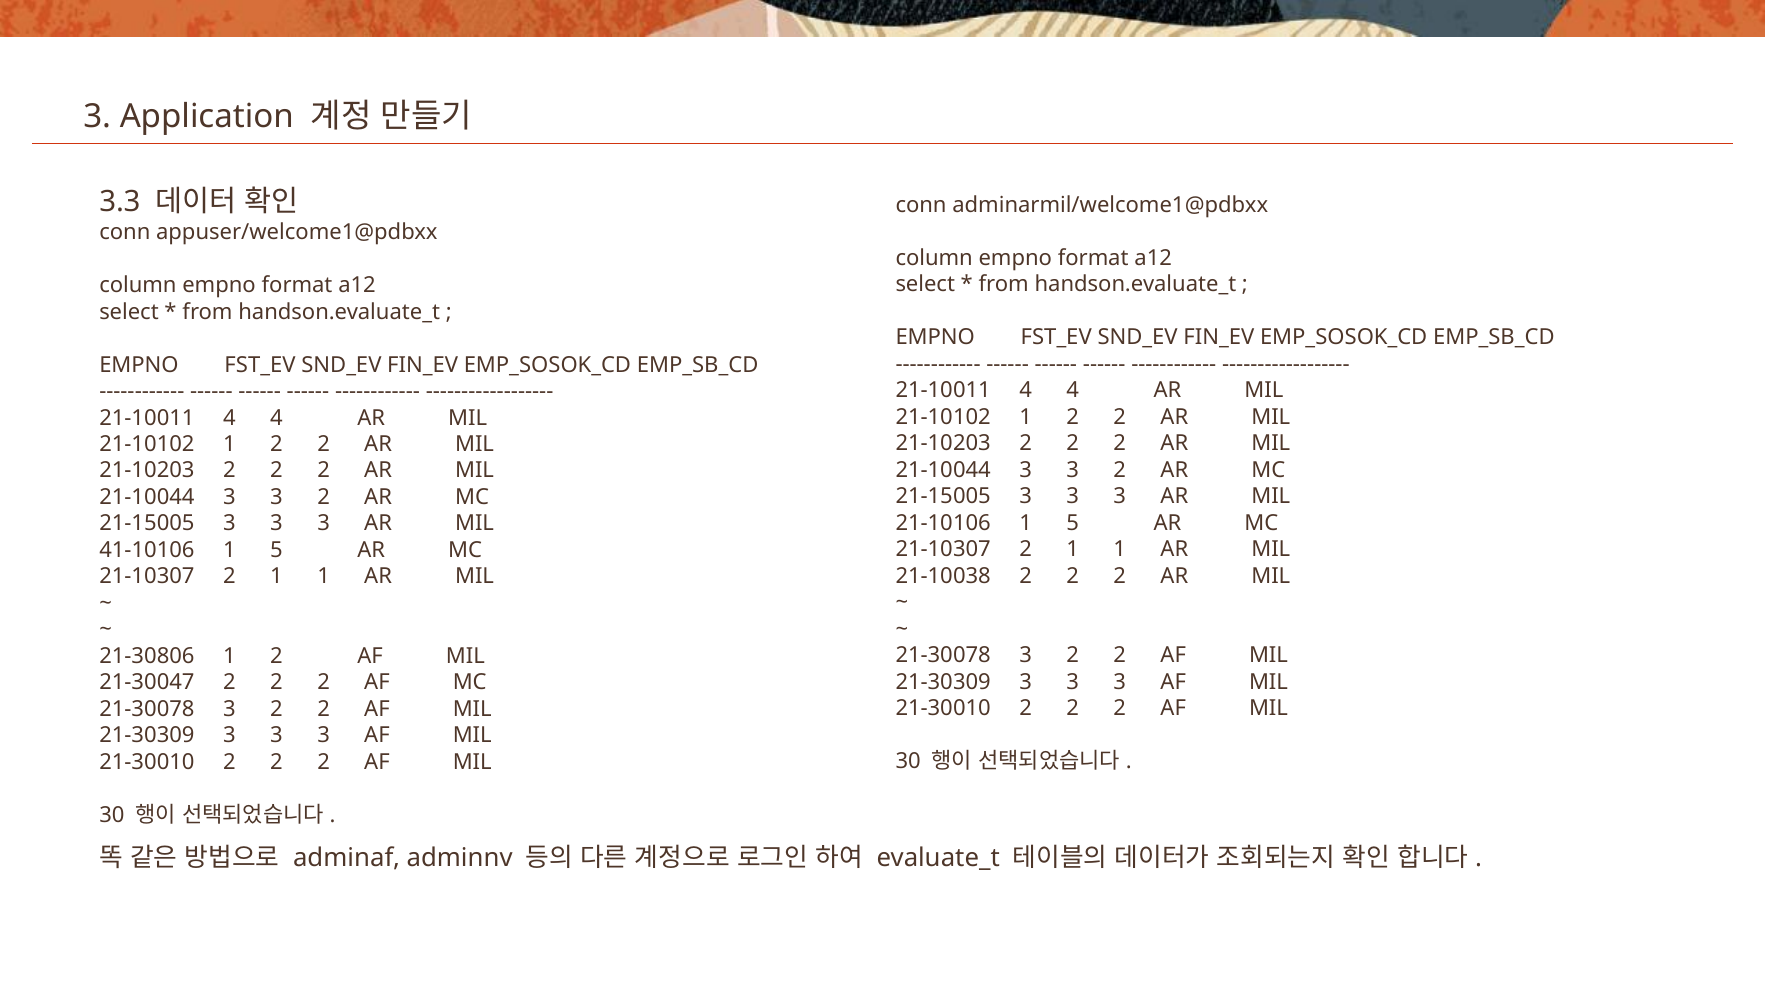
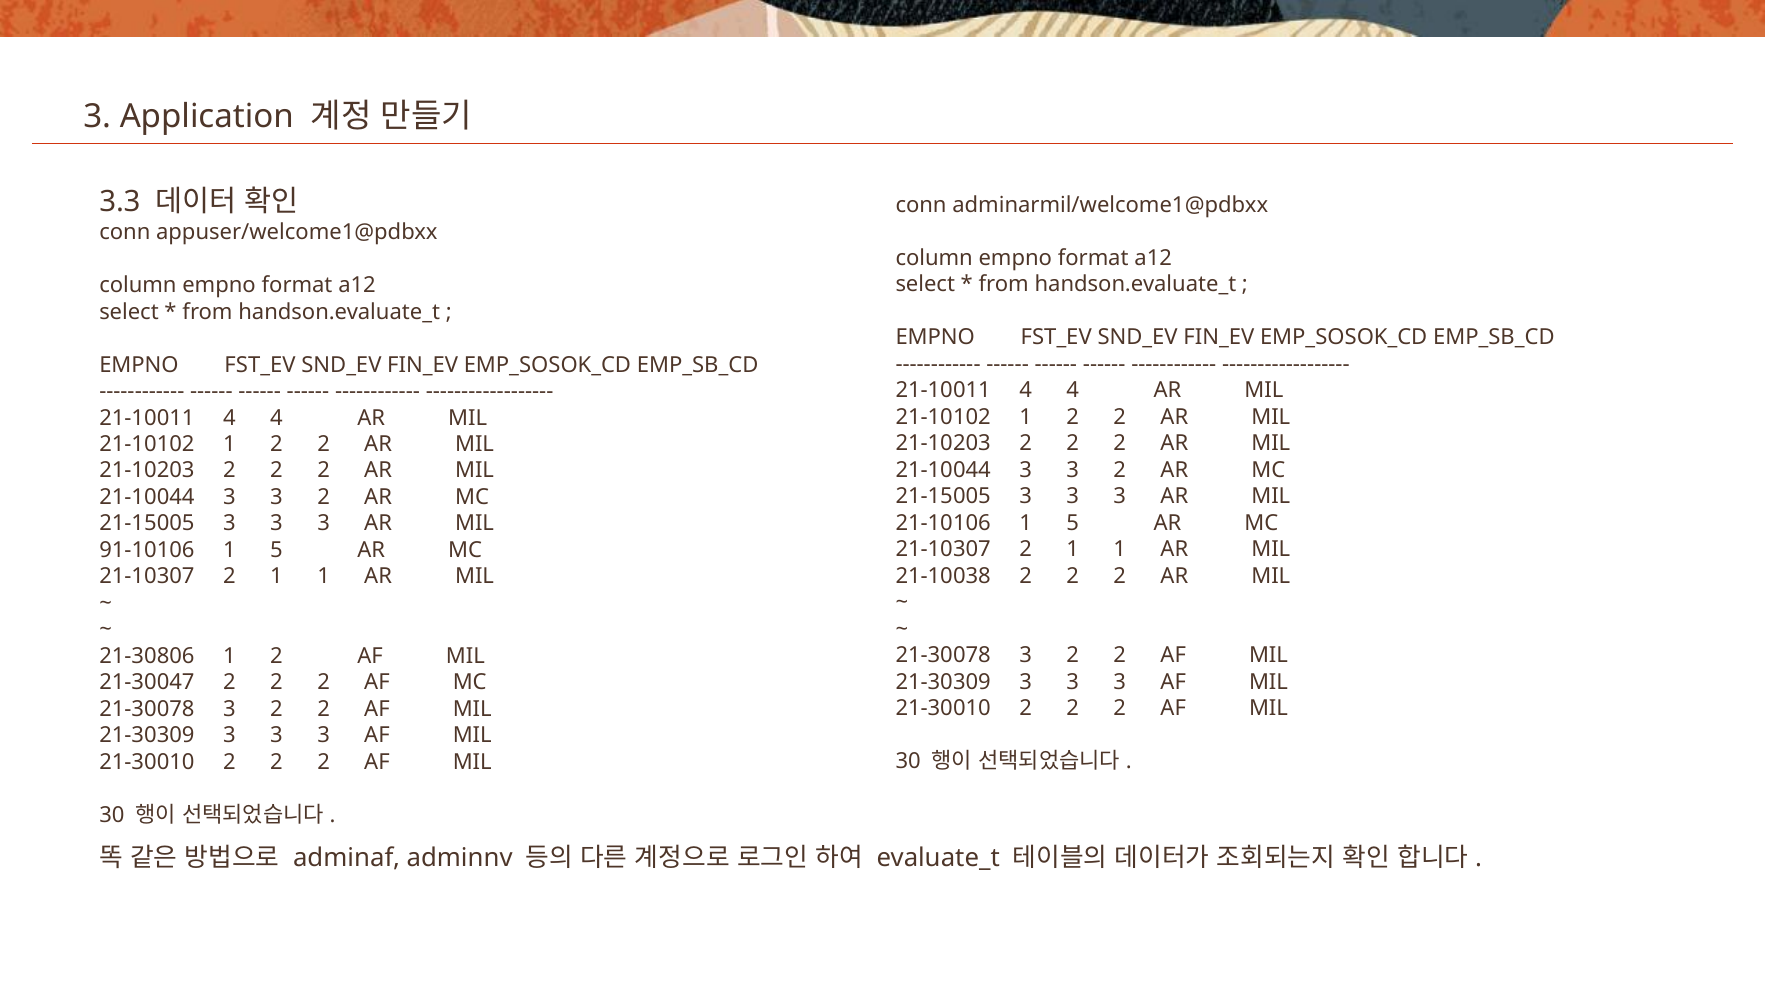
41-10106: 41-10106 -> 91-10106
